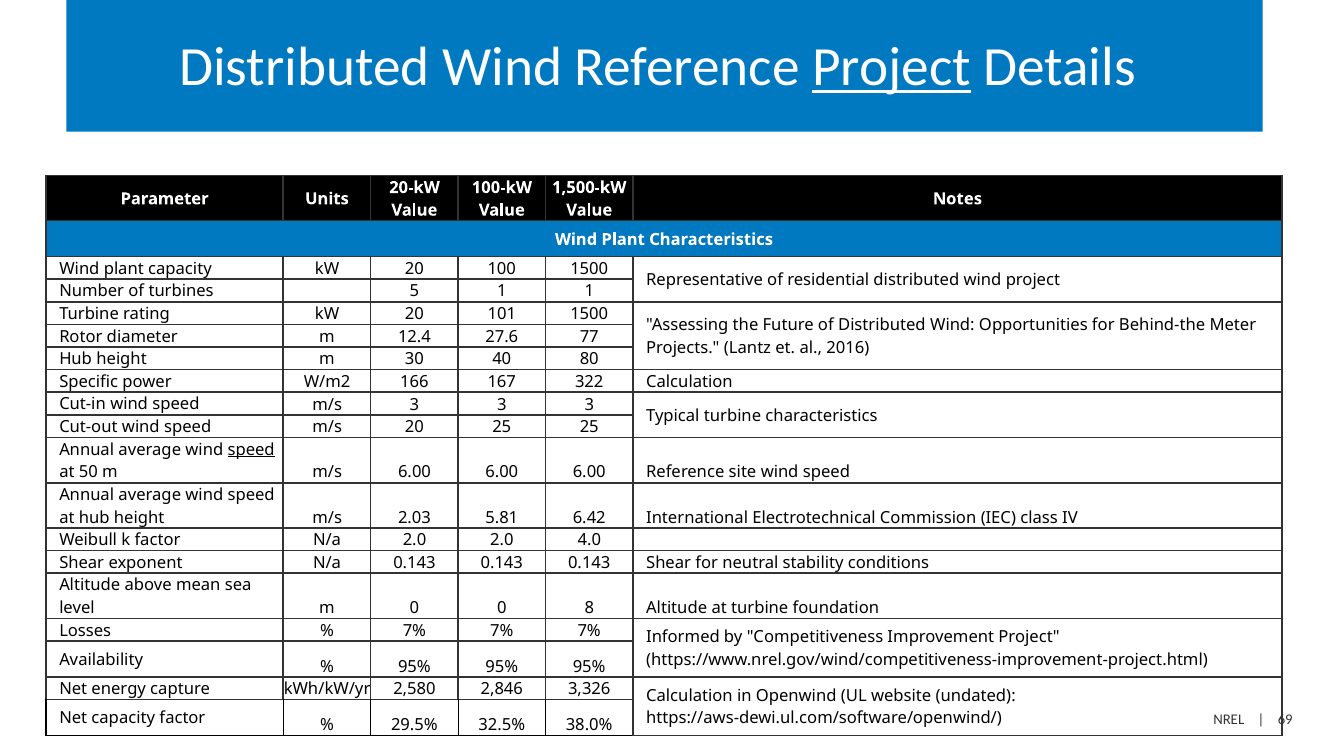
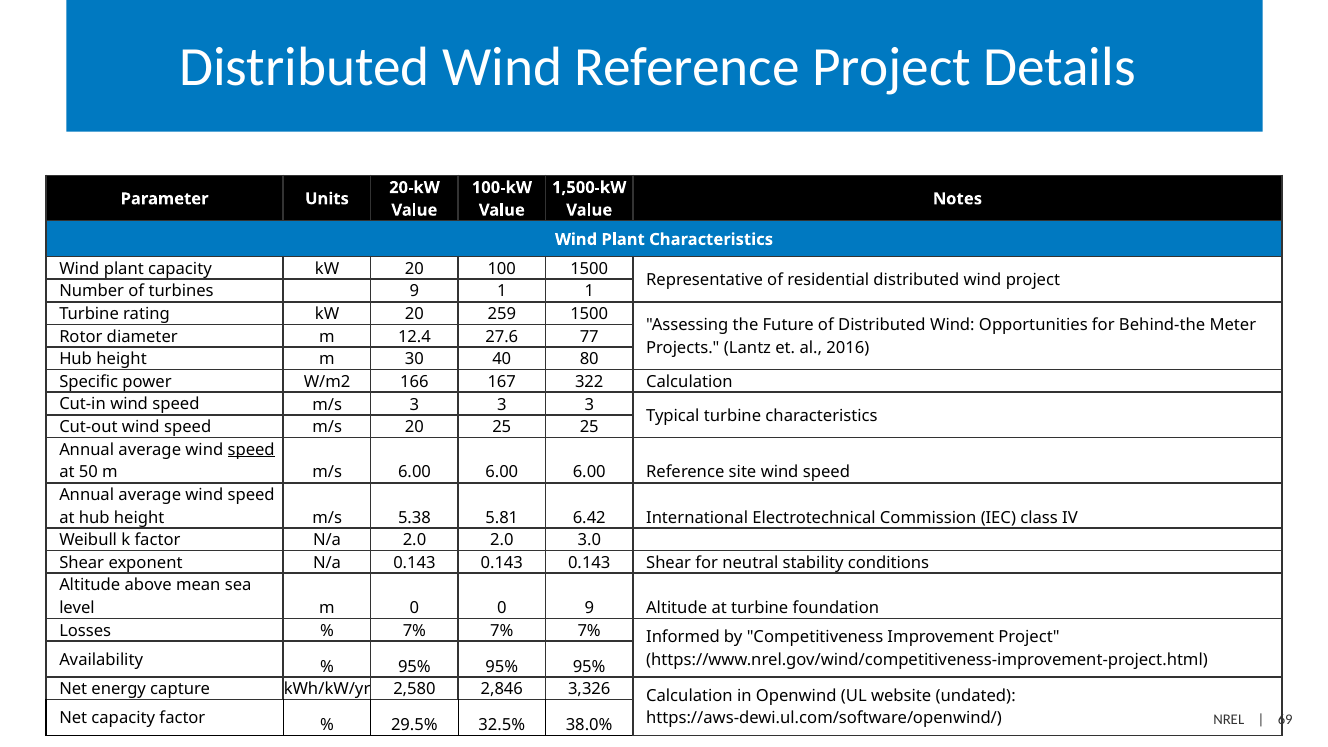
Project at (892, 68) underline: present -> none
turbines 5: 5 -> 9
101: 101 -> 259
2.03: 2.03 -> 5.38
4.0: 4.0 -> 3.0
0 8: 8 -> 9
